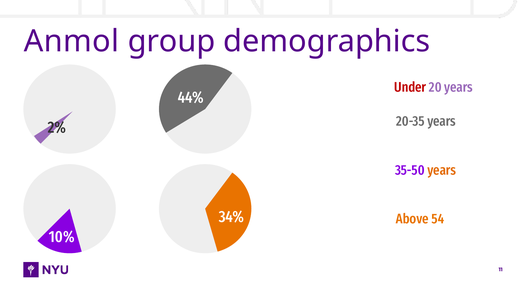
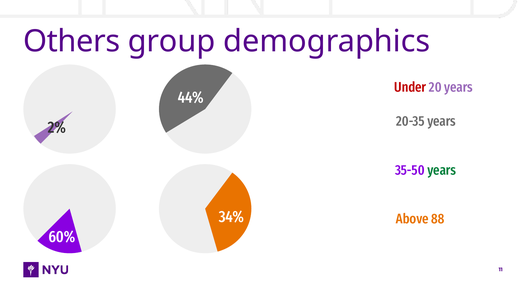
Anmol: Anmol -> Others
years at (442, 170) colour: orange -> green
54: 54 -> 88
10%: 10% -> 60%
